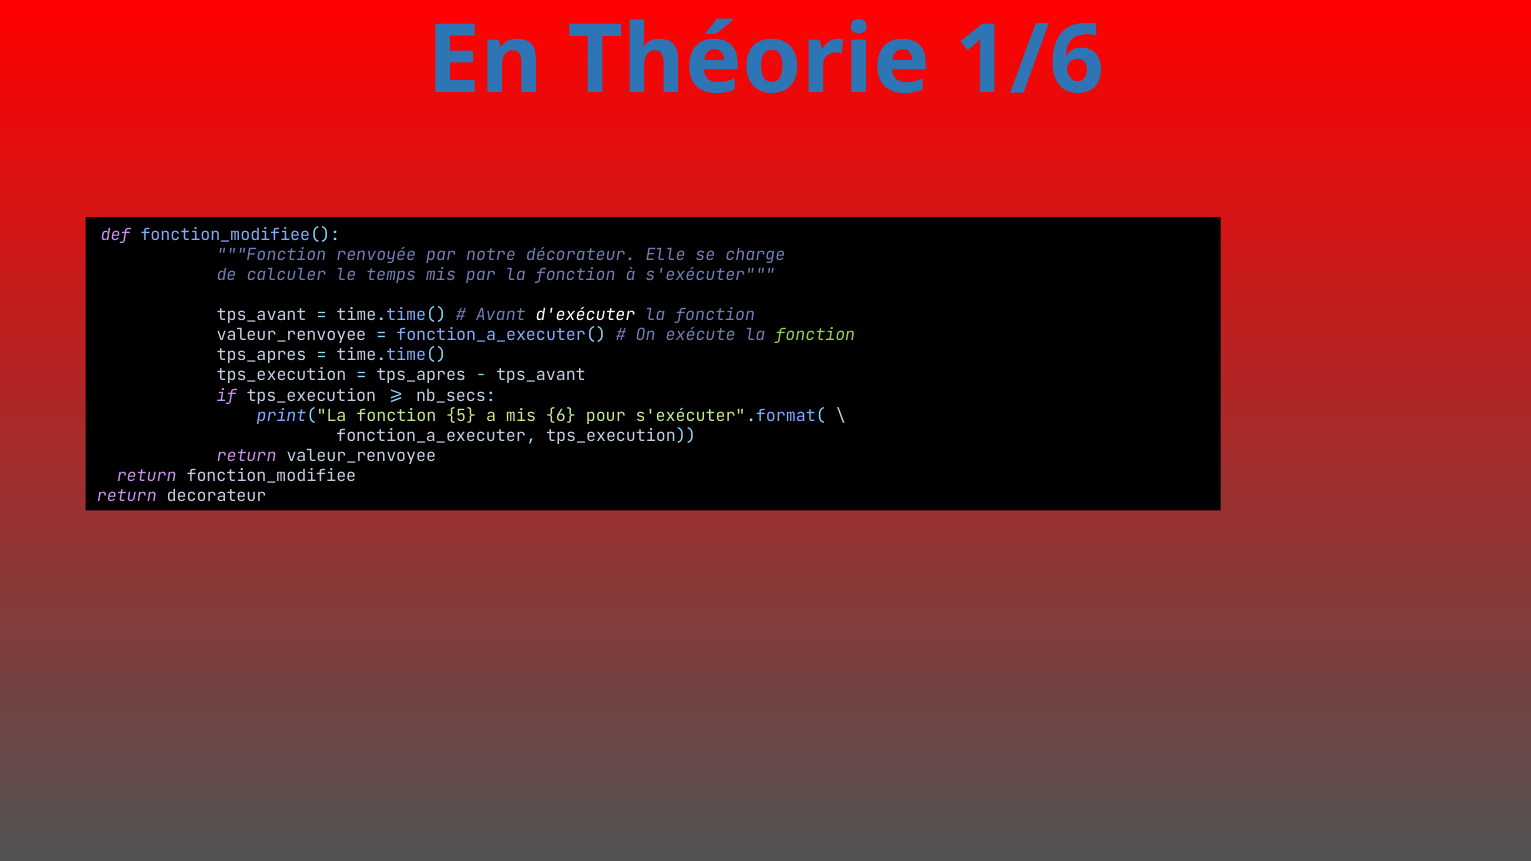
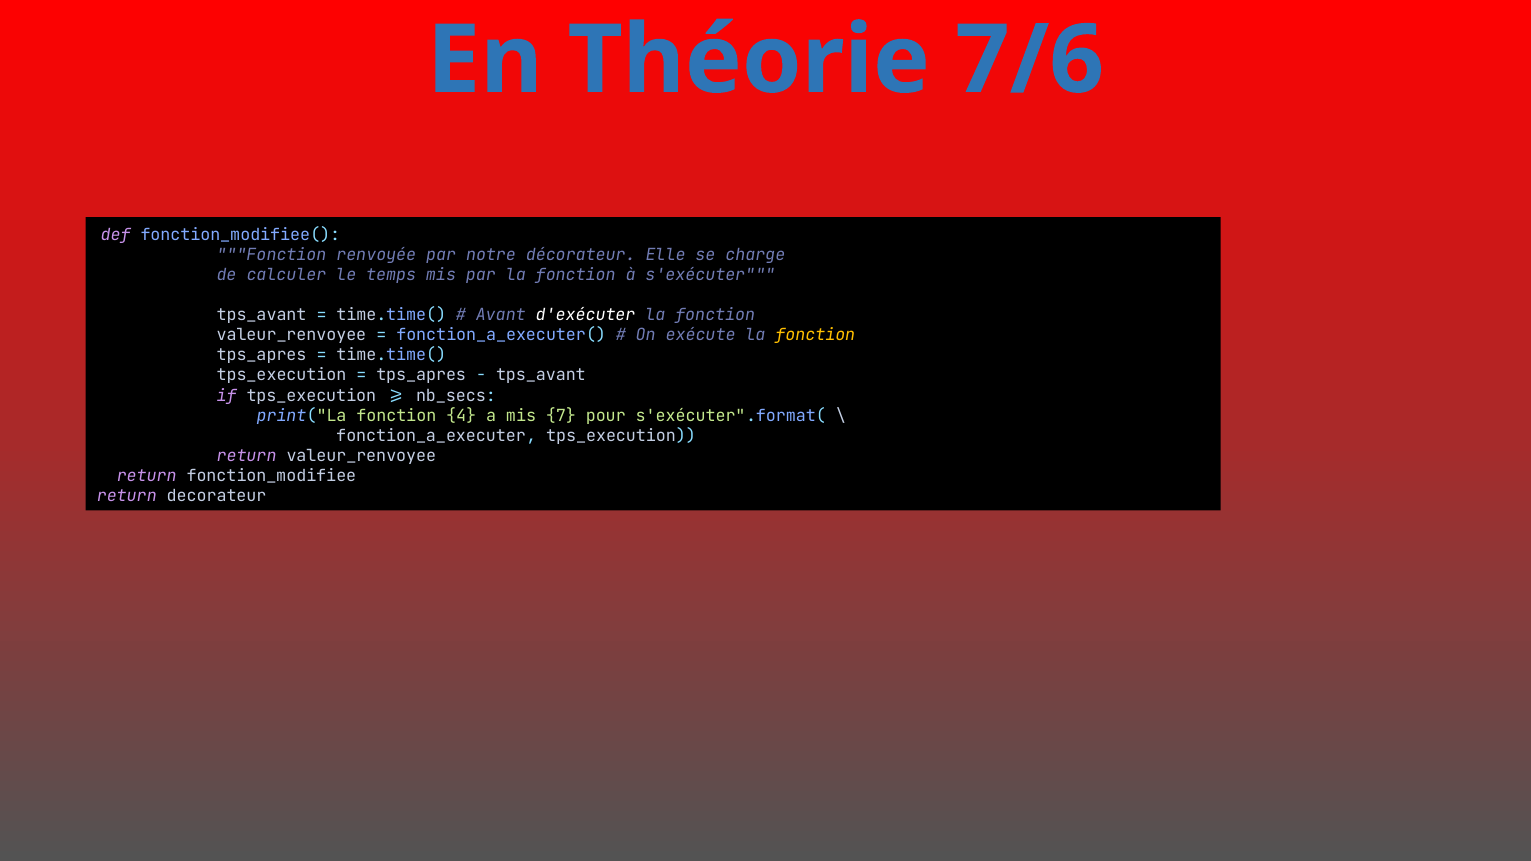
1/6: 1/6 -> 7/6
fonction at (815, 335) colour: light green -> yellow
5: 5 -> 4
6: 6 -> 7
